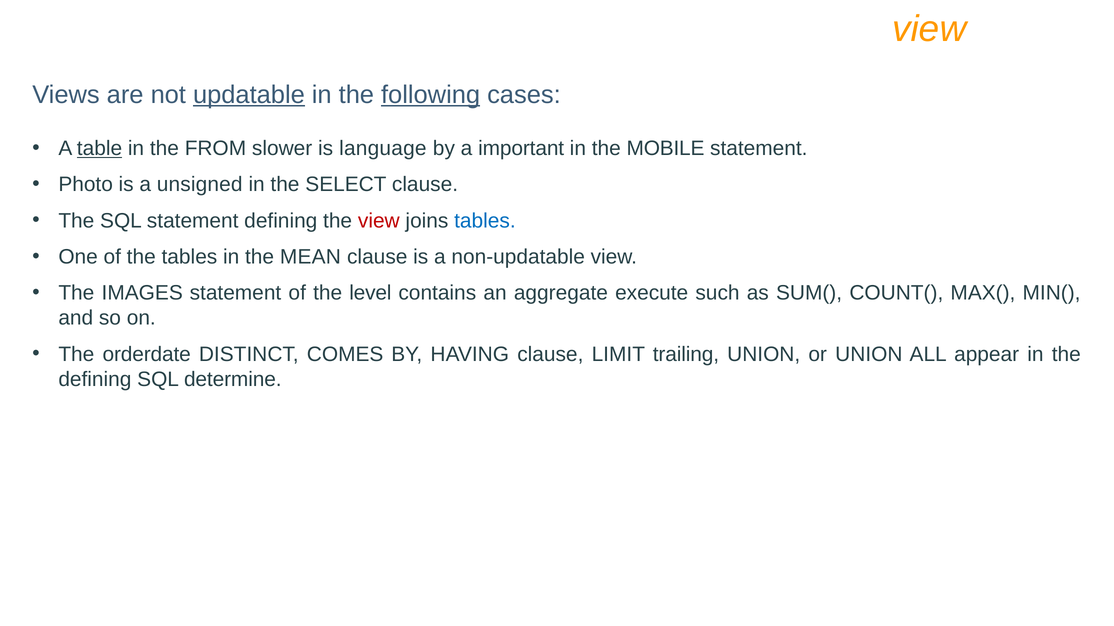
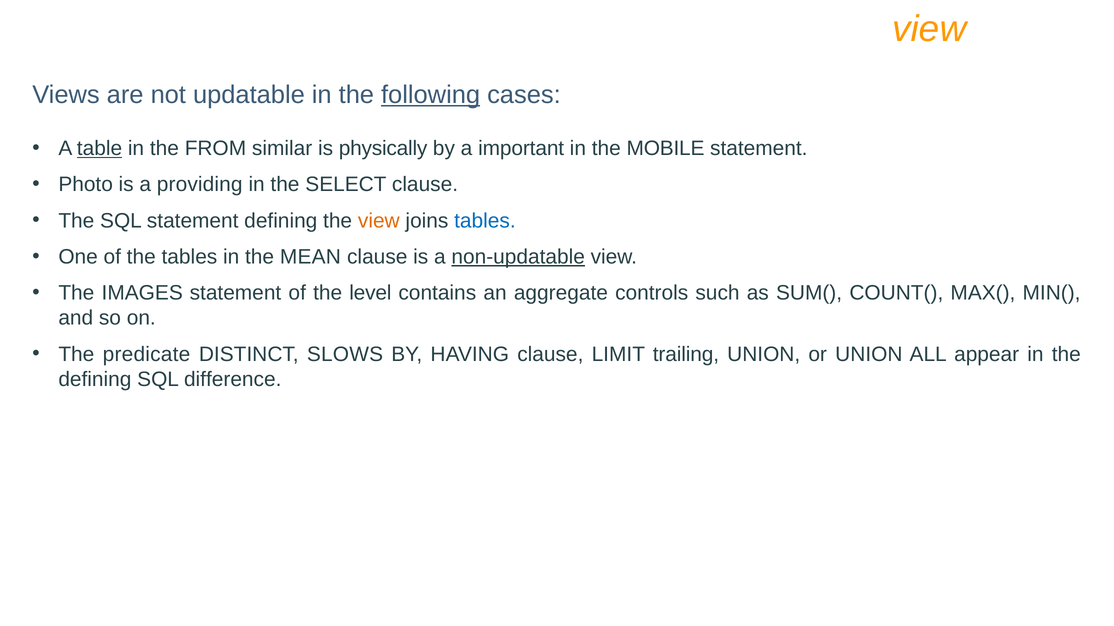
updatable underline: present -> none
slower: slower -> similar
language: language -> physically
unsigned: unsigned -> providing
view at (379, 221) colour: red -> orange
non-updatable underline: none -> present
execute: execute -> controls
orderdate: orderdate -> predicate
COMES: COMES -> SLOWS
determine: determine -> difference
